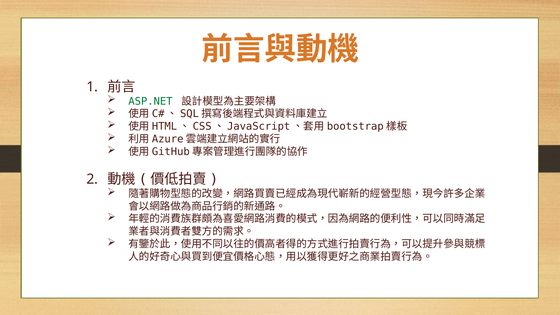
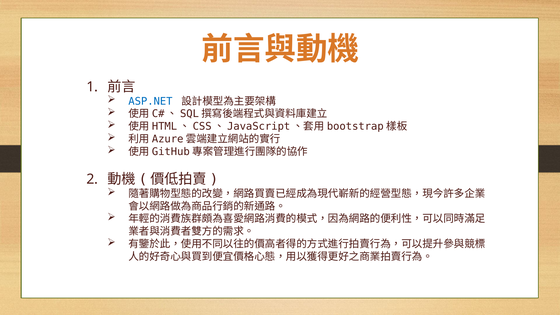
ASP.NET colour: green -> blue
